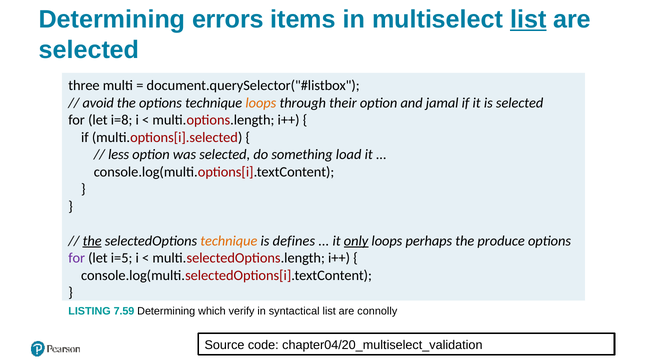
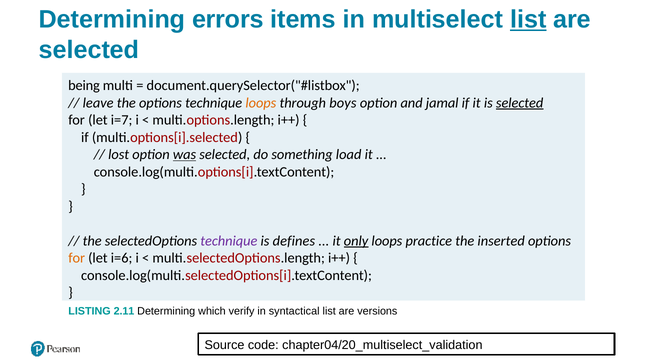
three: three -> being
avoid: avoid -> leave
their: their -> boys
selected at (520, 103) underline: none -> present
i=8: i=8 -> i=7
less: less -> lost
was underline: none -> present
the at (92, 241) underline: present -> none
technique at (229, 241) colour: orange -> purple
perhaps: perhaps -> practice
produce: produce -> inserted
for at (77, 258) colour: purple -> orange
i=5: i=5 -> i=6
7.59: 7.59 -> 2.11
connolly: connolly -> versions
